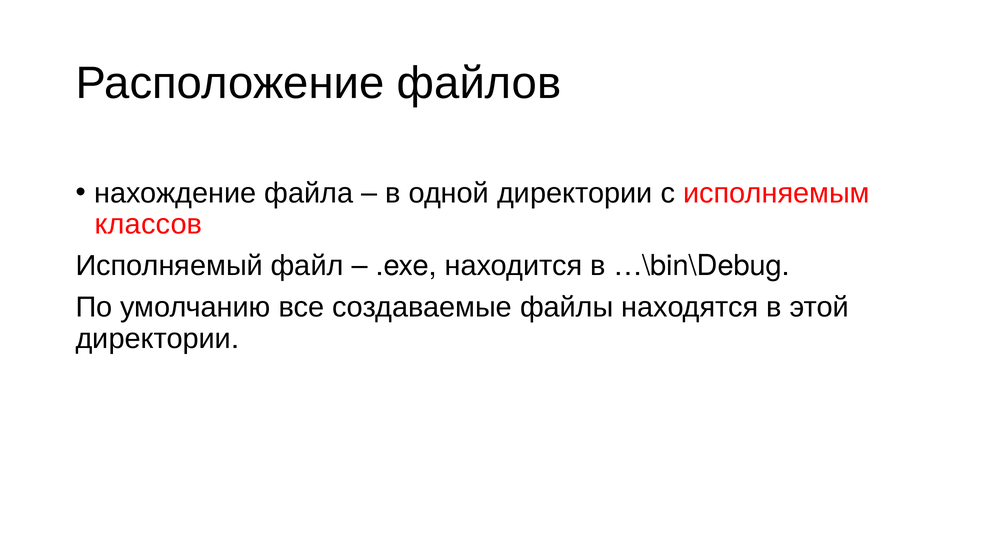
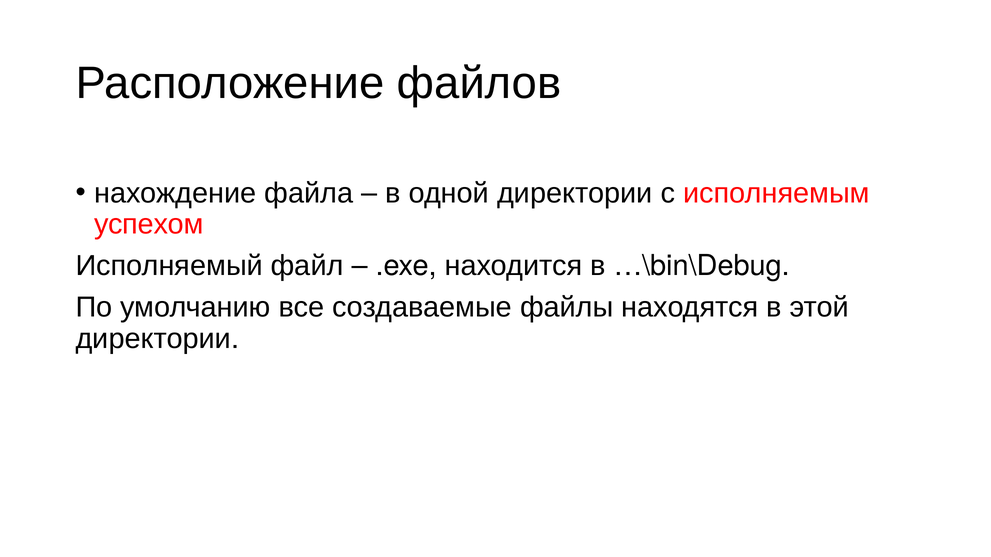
классов: классов -> успехом
